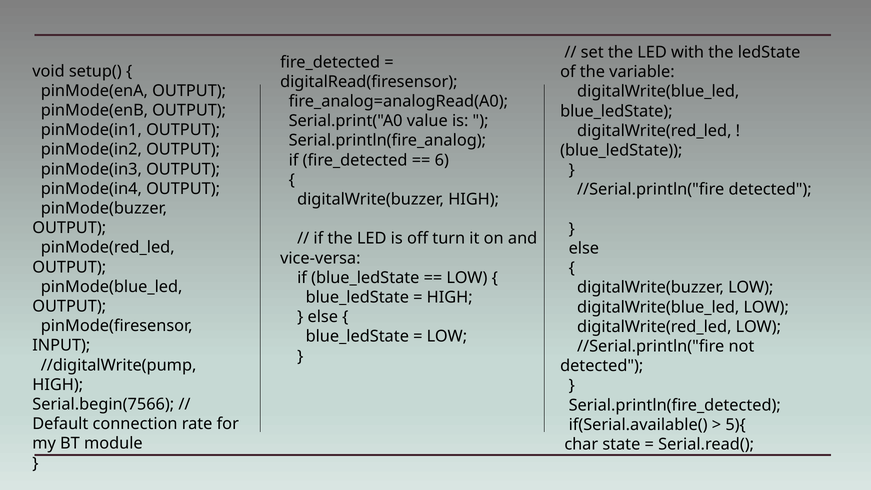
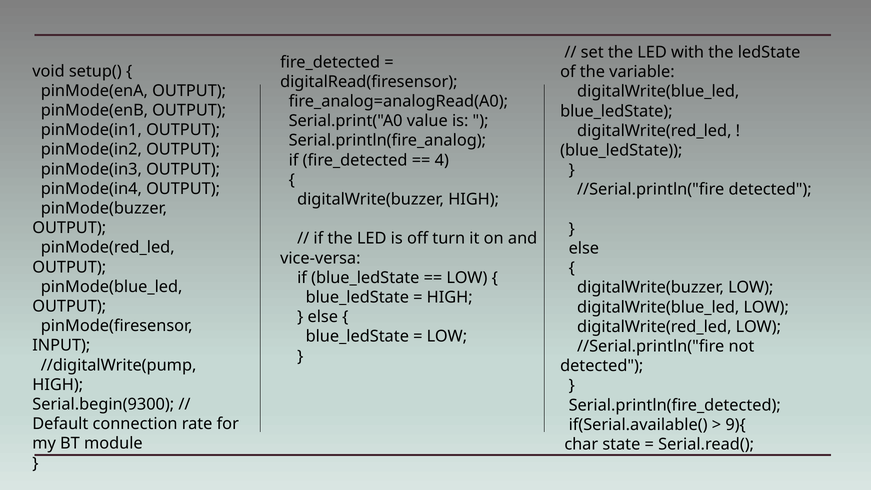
6: 6 -> 4
Serial.begin(7566: Serial.begin(7566 -> Serial.begin(9300
5){: 5){ -> 9){
